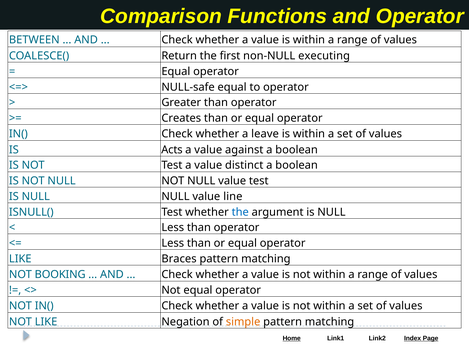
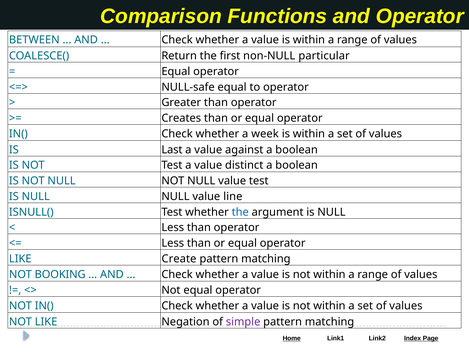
executing: executing -> particular
leave: leave -> week
Acts: Acts -> Last
Braces: Braces -> Create
simple colour: orange -> purple
